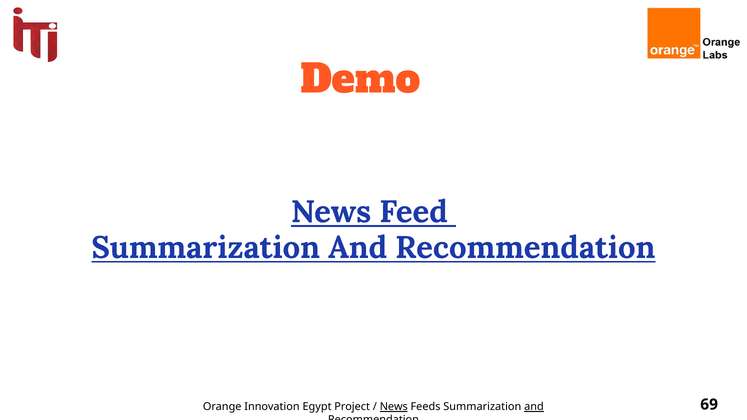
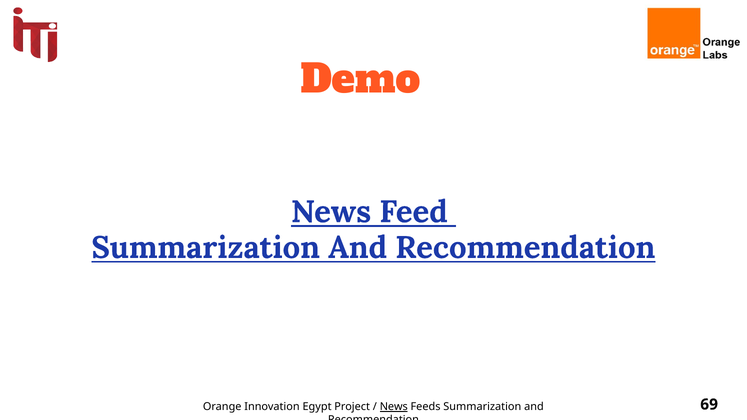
and at (534, 407) underline: present -> none
